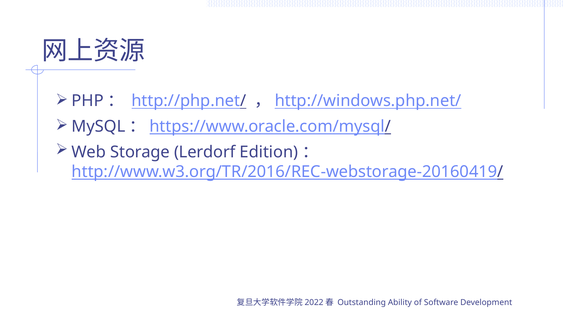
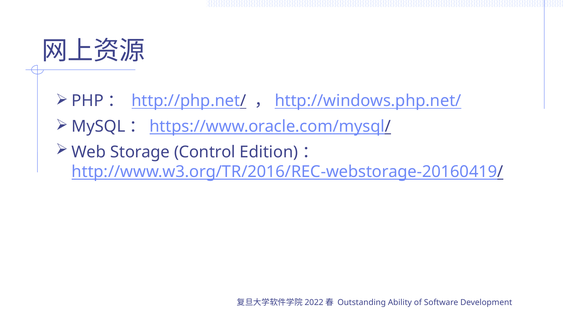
Lerdorf: Lerdorf -> Control
